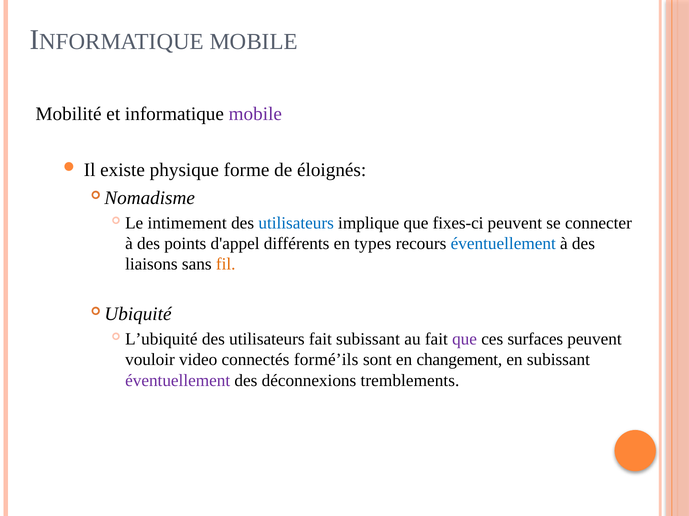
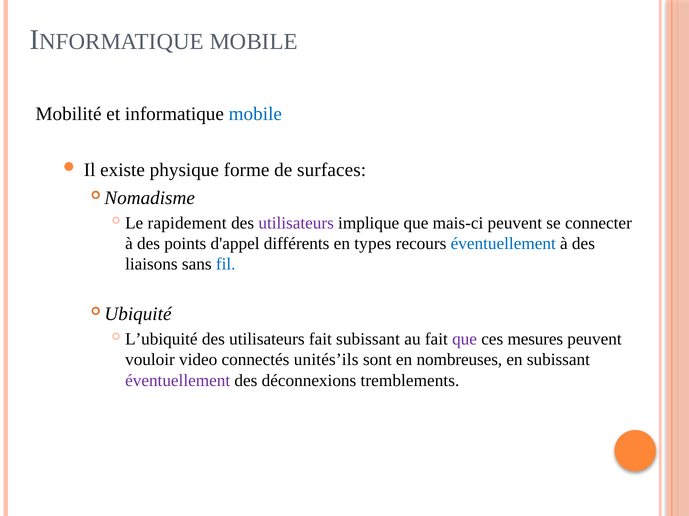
mobile at (255, 114) colour: purple -> blue
éloignés: éloignés -> surfaces
intimement: intimement -> rapidement
utilisateurs at (296, 223) colour: blue -> purple
fixes-ci: fixes-ci -> mais-ci
fil colour: orange -> blue
surfaces: surfaces -> mesures
formé’ils: formé’ils -> unités’ils
changement: changement -> nombreuses
